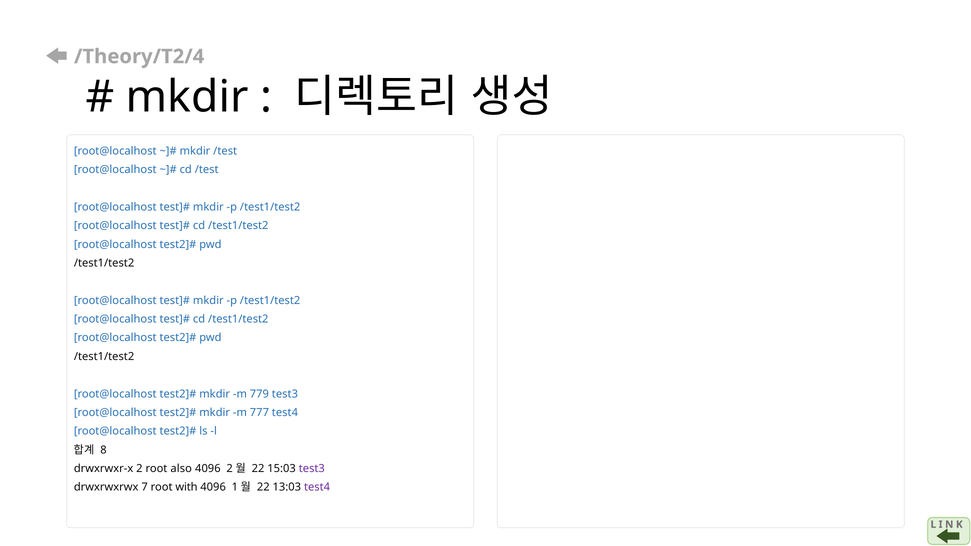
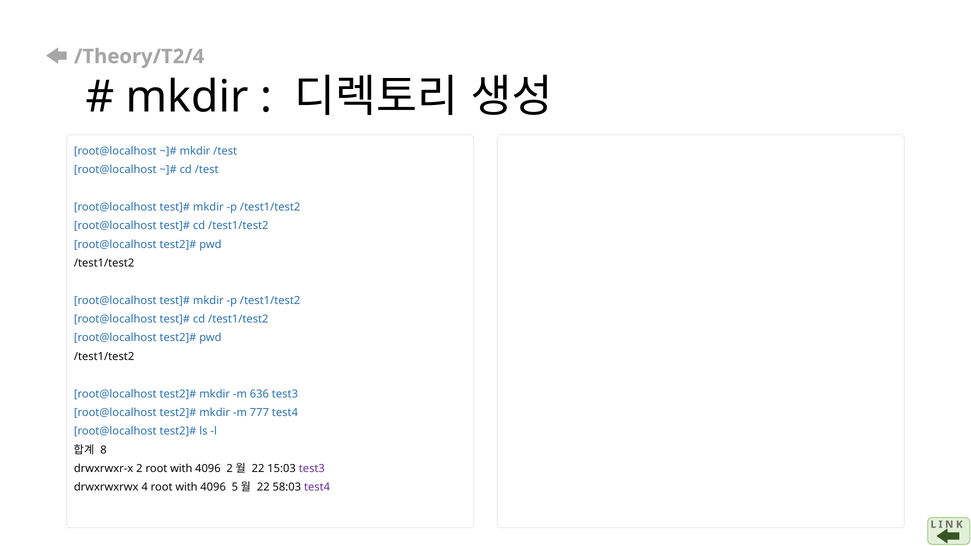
779: 779 -> 636
2 root also: also -> with
7: 7 -> 4
1: 1 -> 5
13:03: 13:03 -> 58:03
